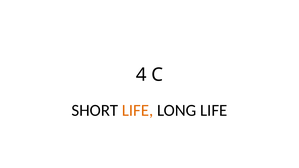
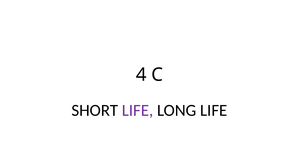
LIFE at (138, 111) colour: orange -> purple
